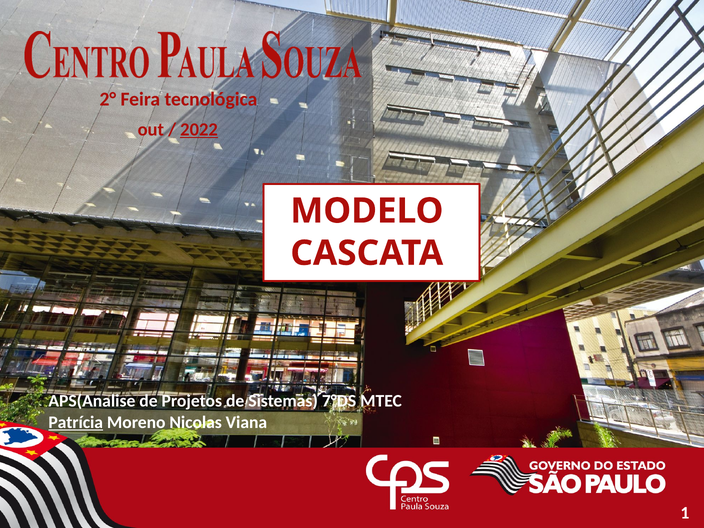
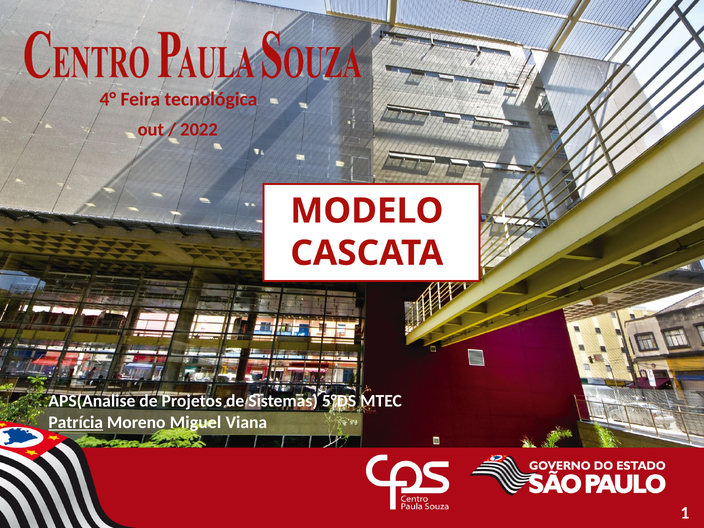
2°: 2° -> 4°
2022 underline: present -> none
7°DS: 7°DS -> 5°DS
Nicolas: Nicolas -> Miguel
